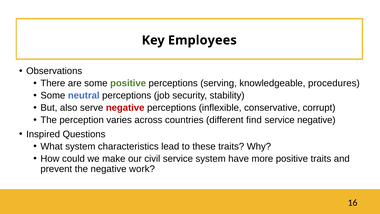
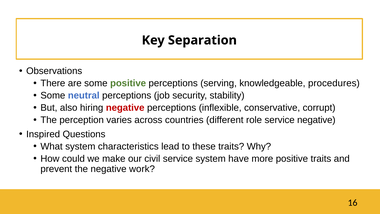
Employees: Employees -> Separation
serve: serve -> hiring
find: find -> role
